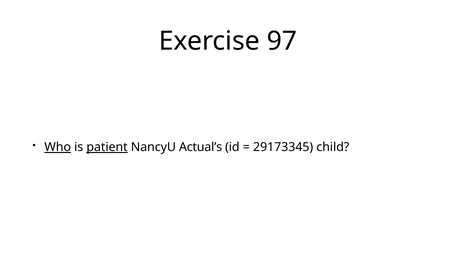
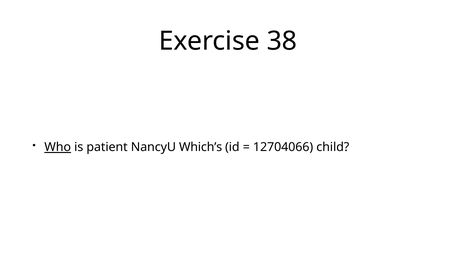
97: 97 -> 38
patient underline: present -> none
Actual’s: Actual’s -> Which’s
29173345: 29173345 -> 12704066
